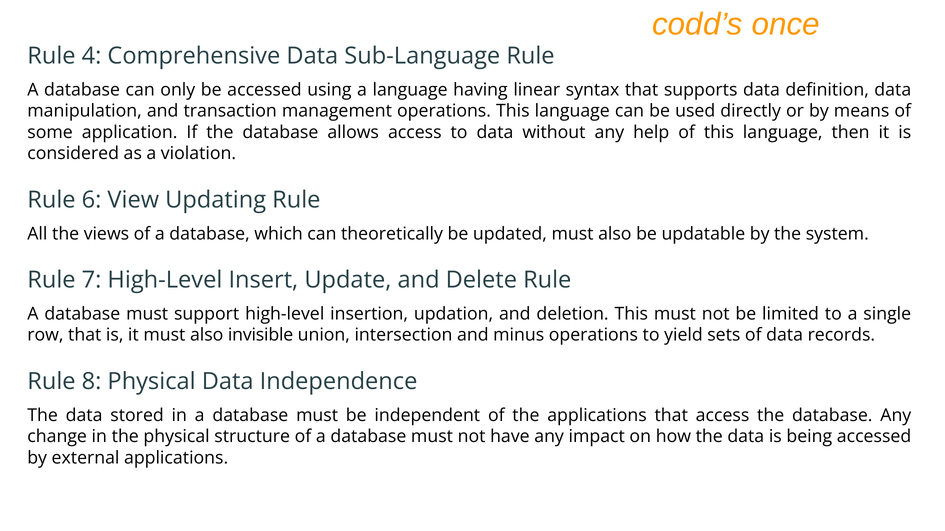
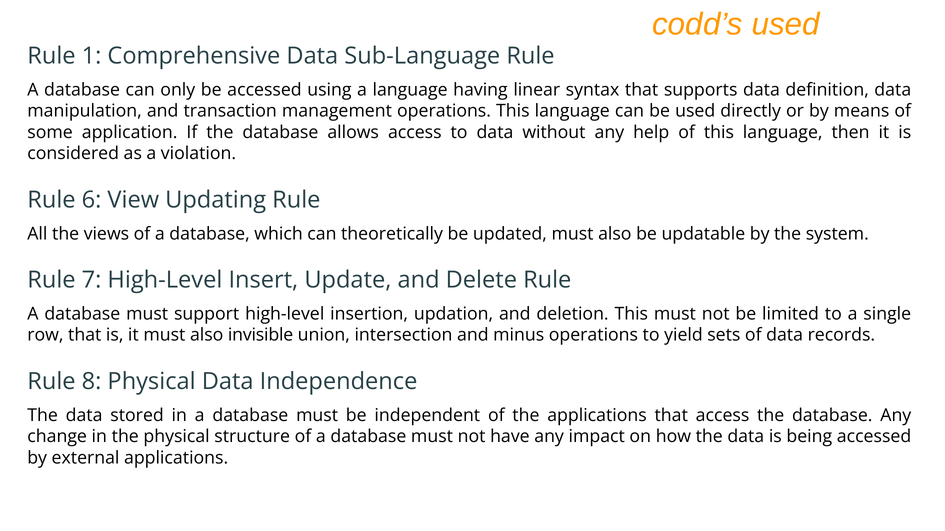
codd’s once: once -> used
4: 4 -> 1
